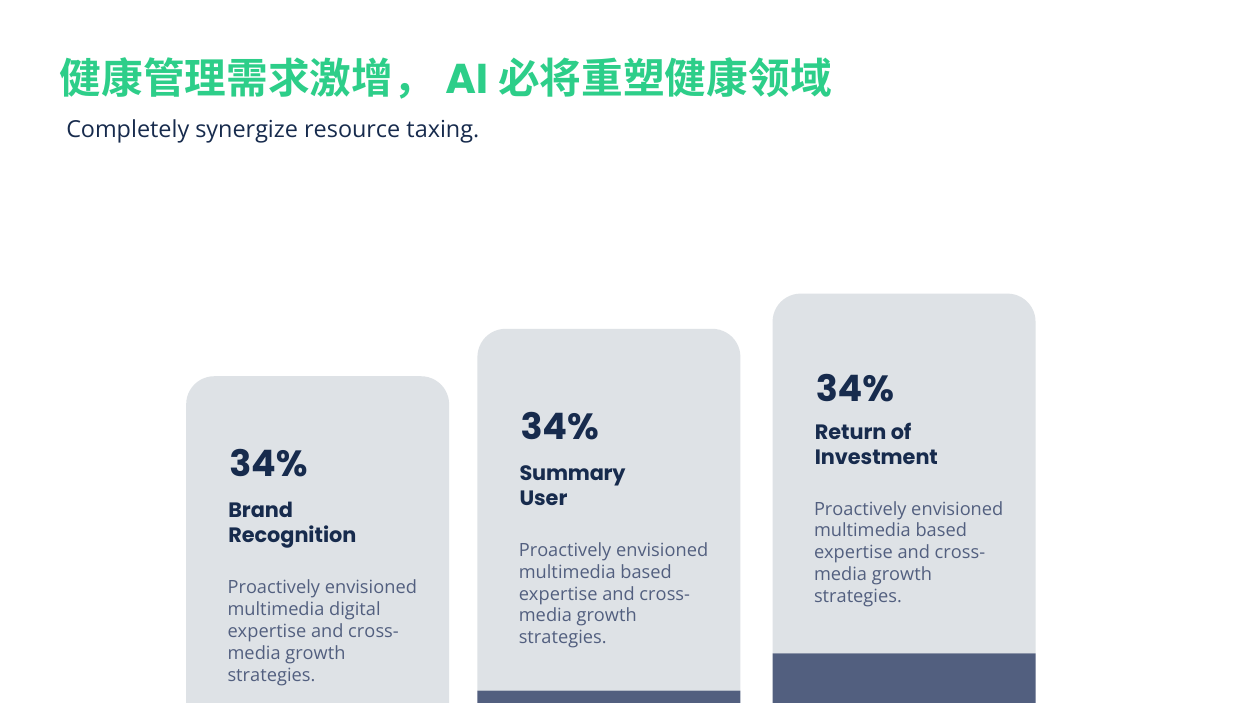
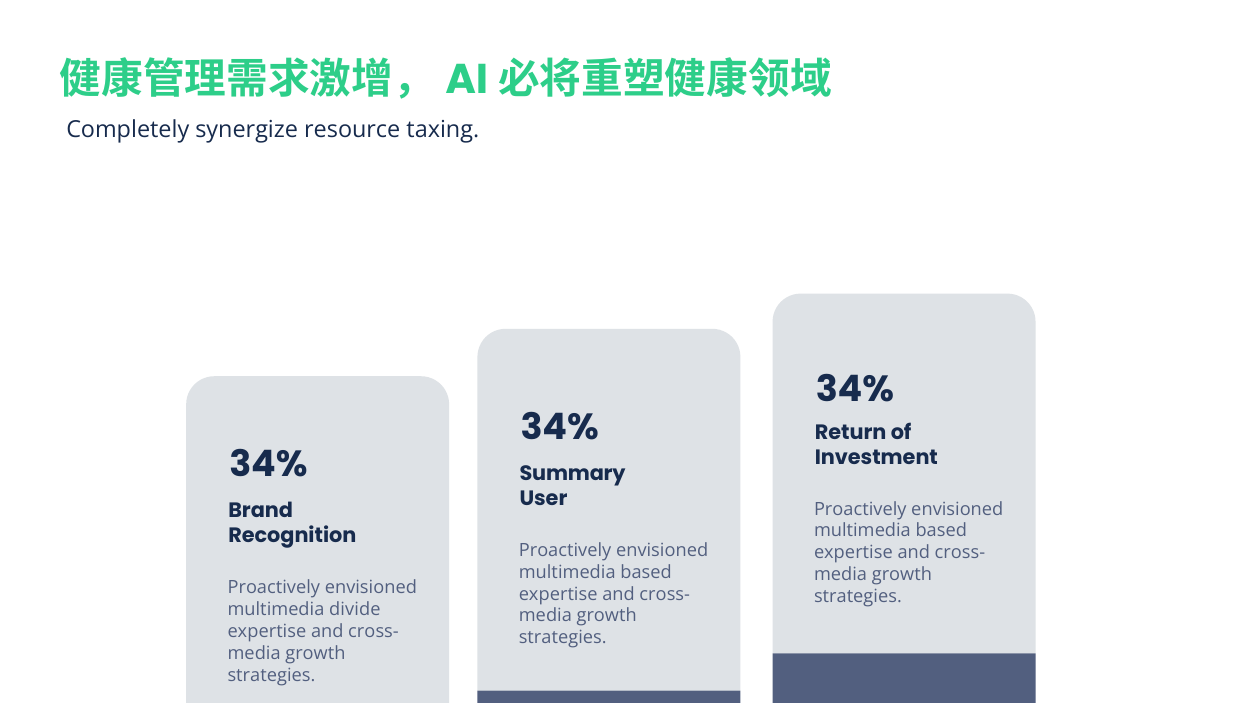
digital: digital -> divide
